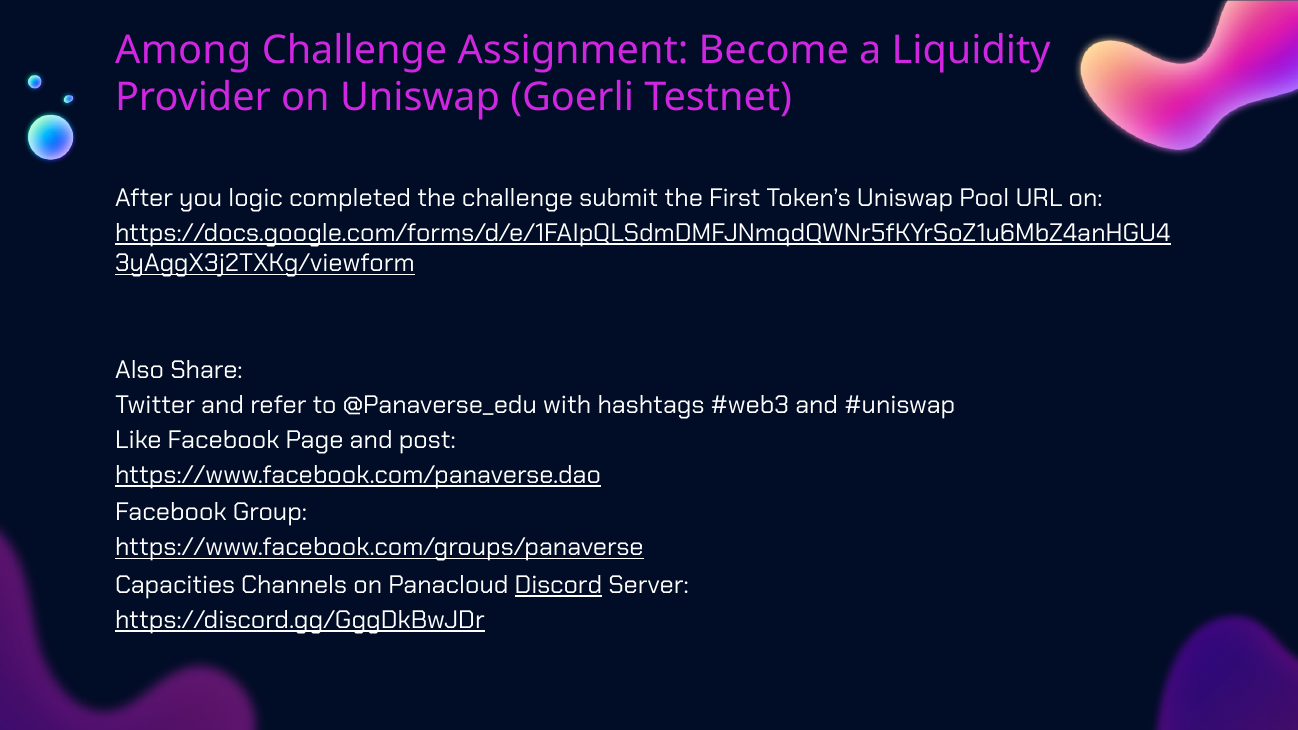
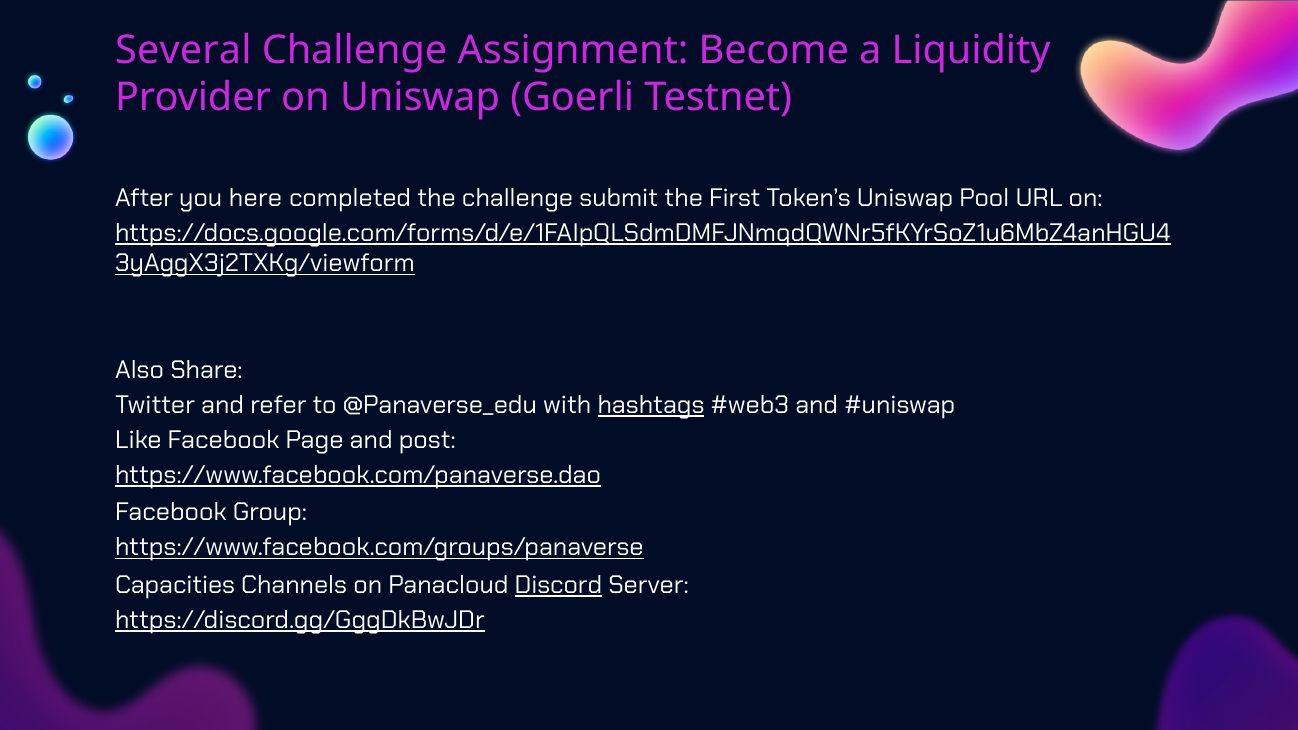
Among: Among -> Several
logic: logic -> here
hashtags underline: none -> present
